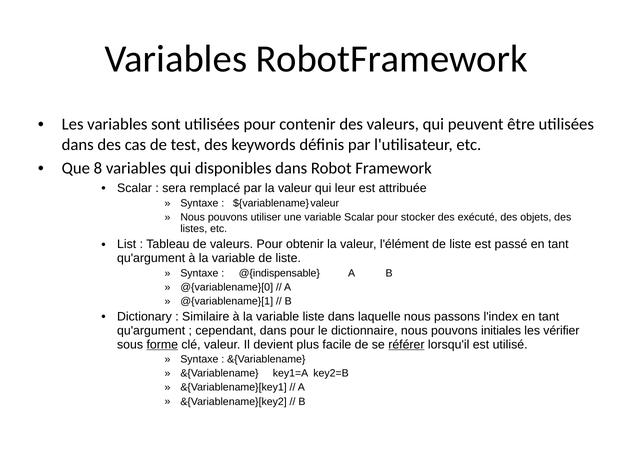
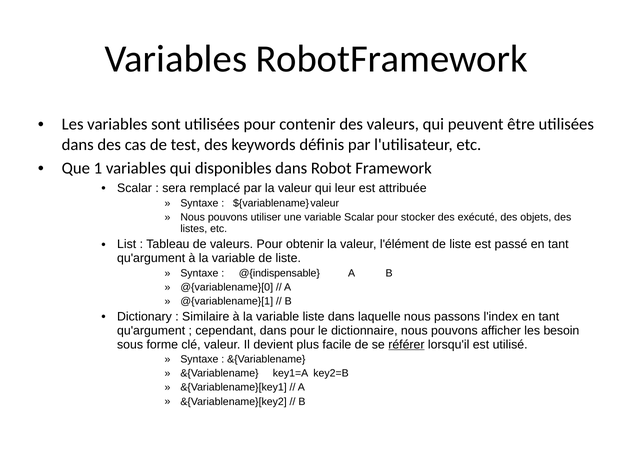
8: 8 -> 1
initiales: initiales -> afficher
vérifier: vérifier -> besoin
forme underline: present -> none
